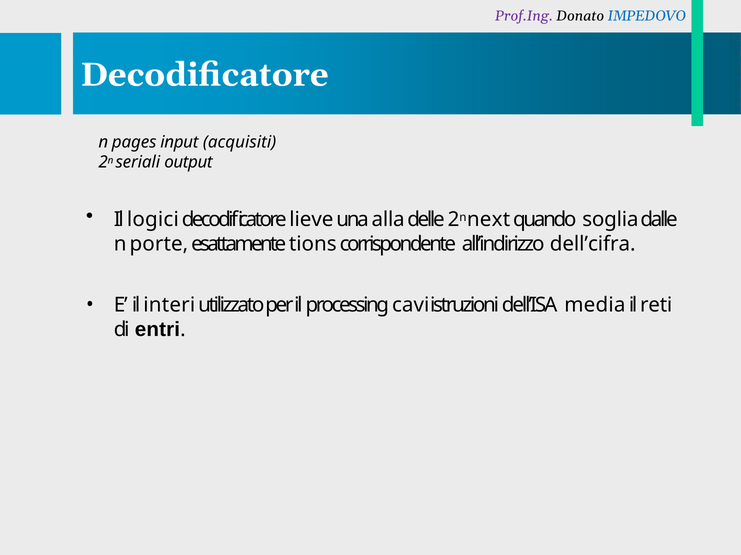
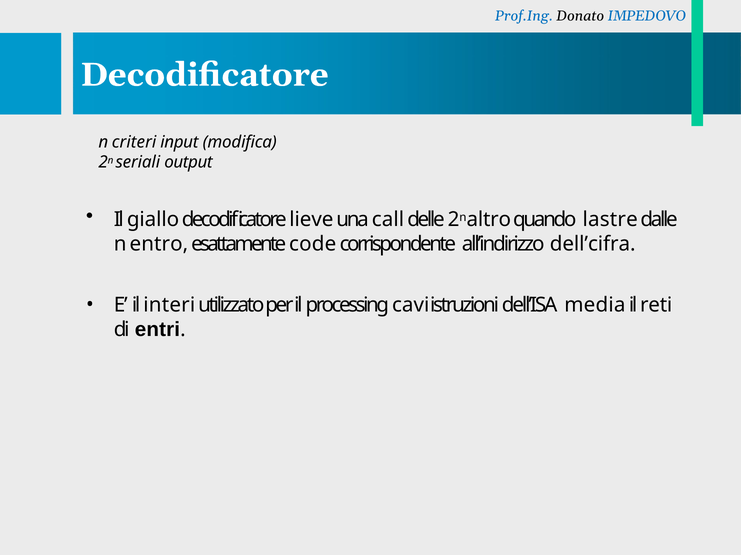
Prof.Ing colour: purple -> blue
pages: pages -> criteri
acquisiti: acquisiti -> modifica
logici: logici -> giallo
alla: alla -> call
next: next -> altro
soglia: soglia -> lastre
porte: porte -> entro
tions: tions -> code
